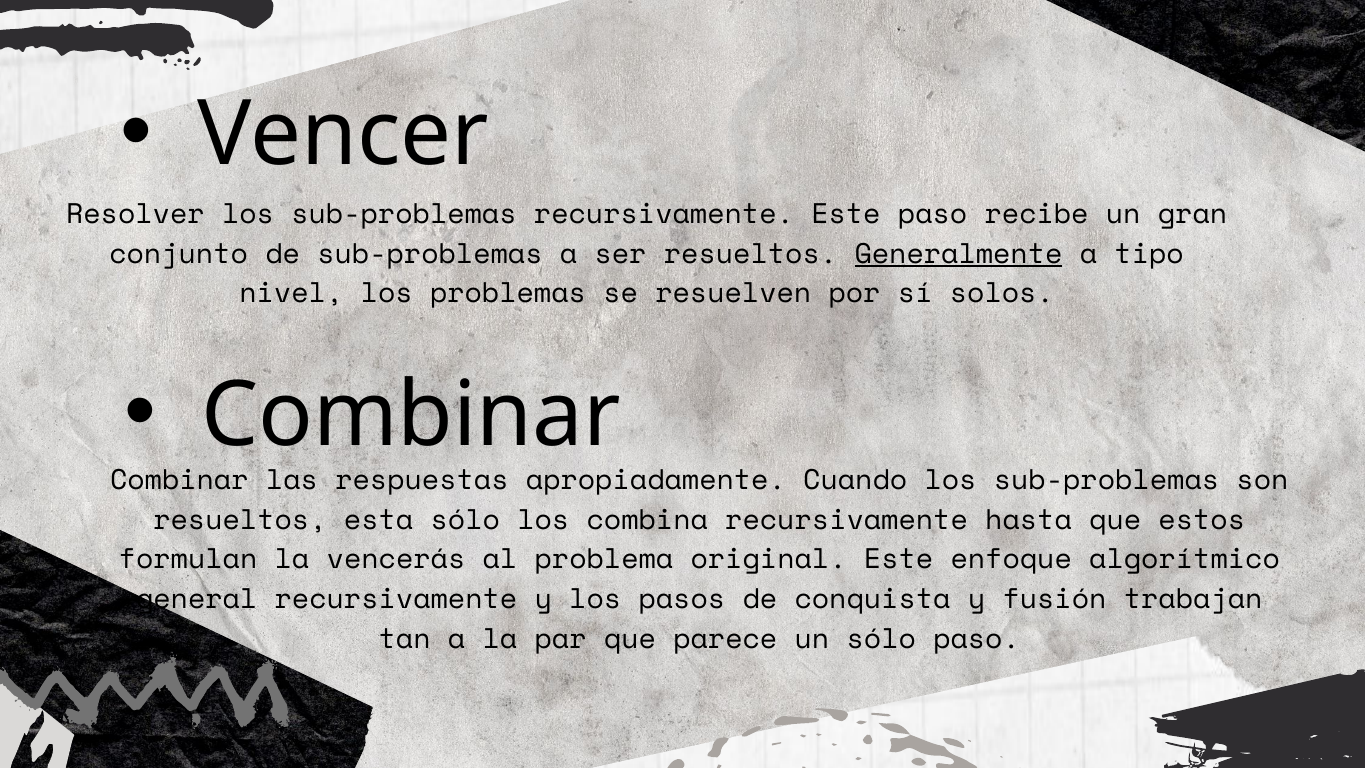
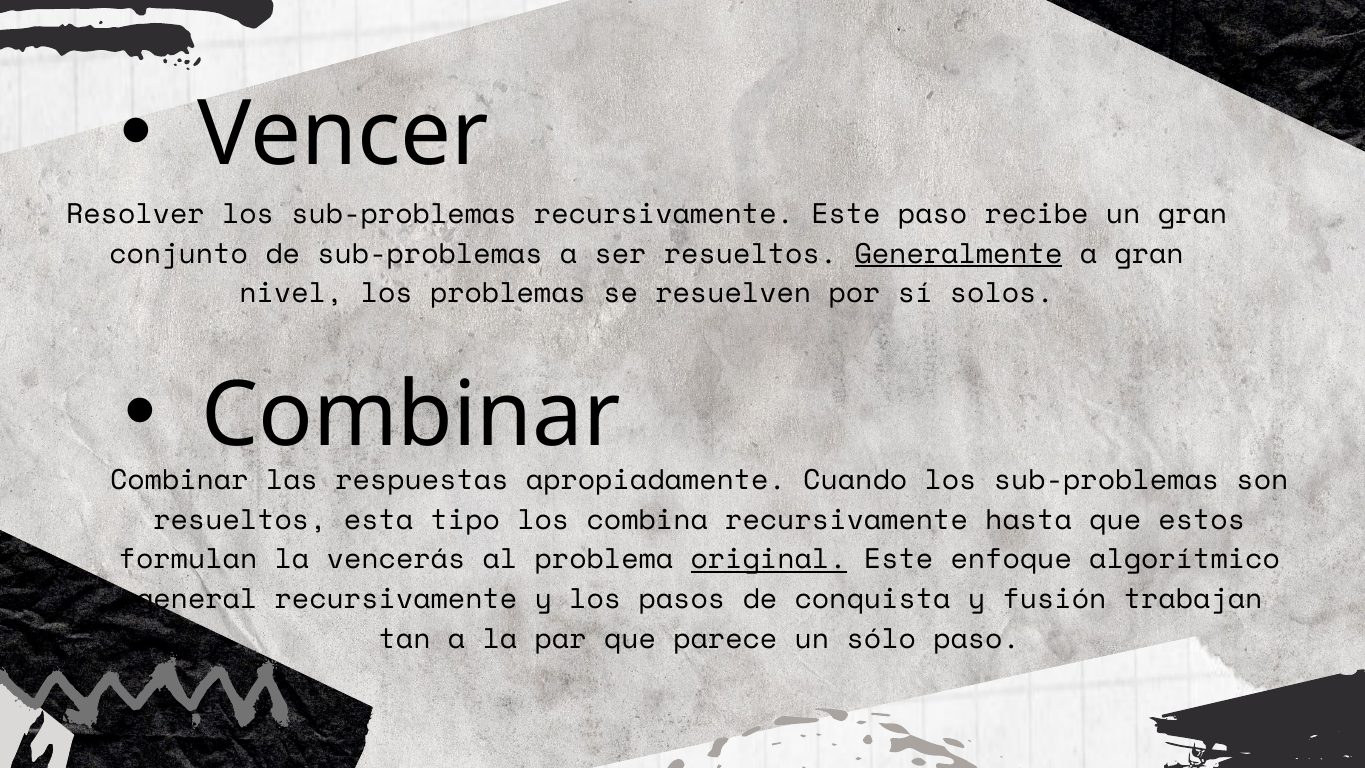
a tipo: tipo -> gran
esta sólo: sólo -> tipo
original underline: none -> present
